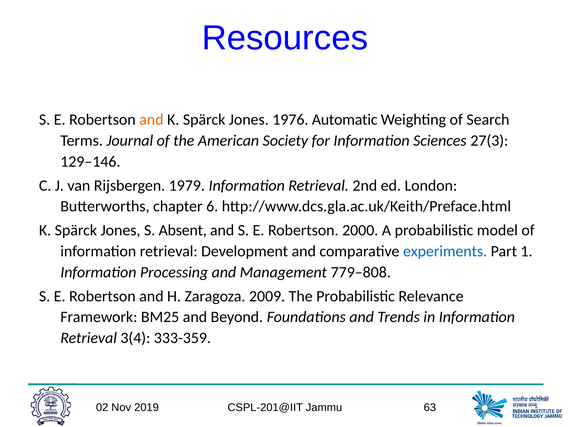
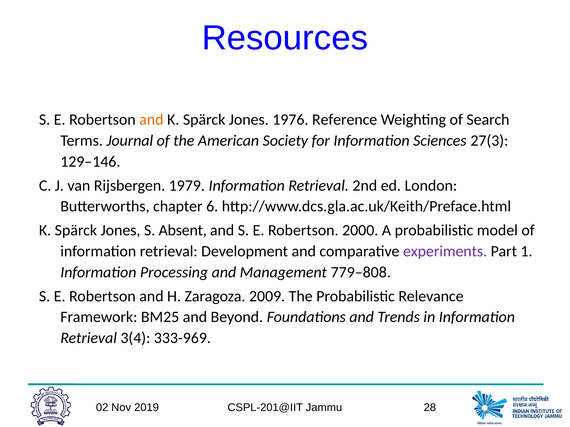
Automatic: Automatic -> Reference
experiments colour: blue -> purple
333-359: 333-359 -> 333-969
63: 63 -> 28
